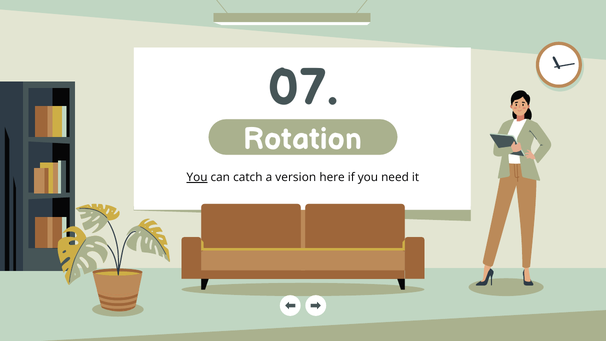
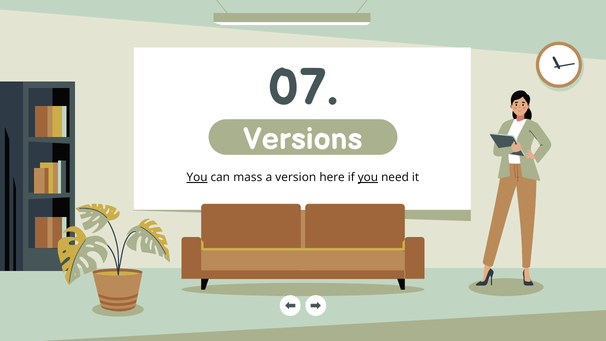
Rotation: Rotation -> Versions
catch: catch -> mass
you at (368, 177) underline: none -> present
